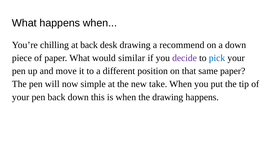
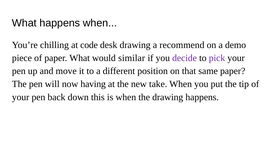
at back: back -> code
a down: down -> demo
pick colour: blue -> purple
simple: simple -> having
